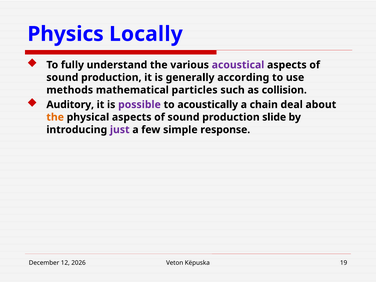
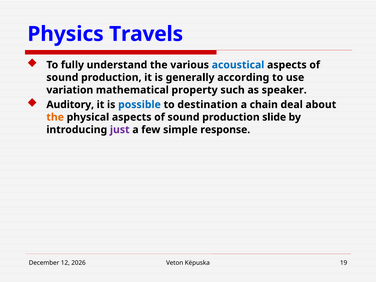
Locally: Locally -> Travels
acoustical colour: purple -> blue
methods: methods -> variation
particles: particles -> property
collision: collision -> speaker
possible colour: purple -> blue
acoustically: acoustically -> destination
